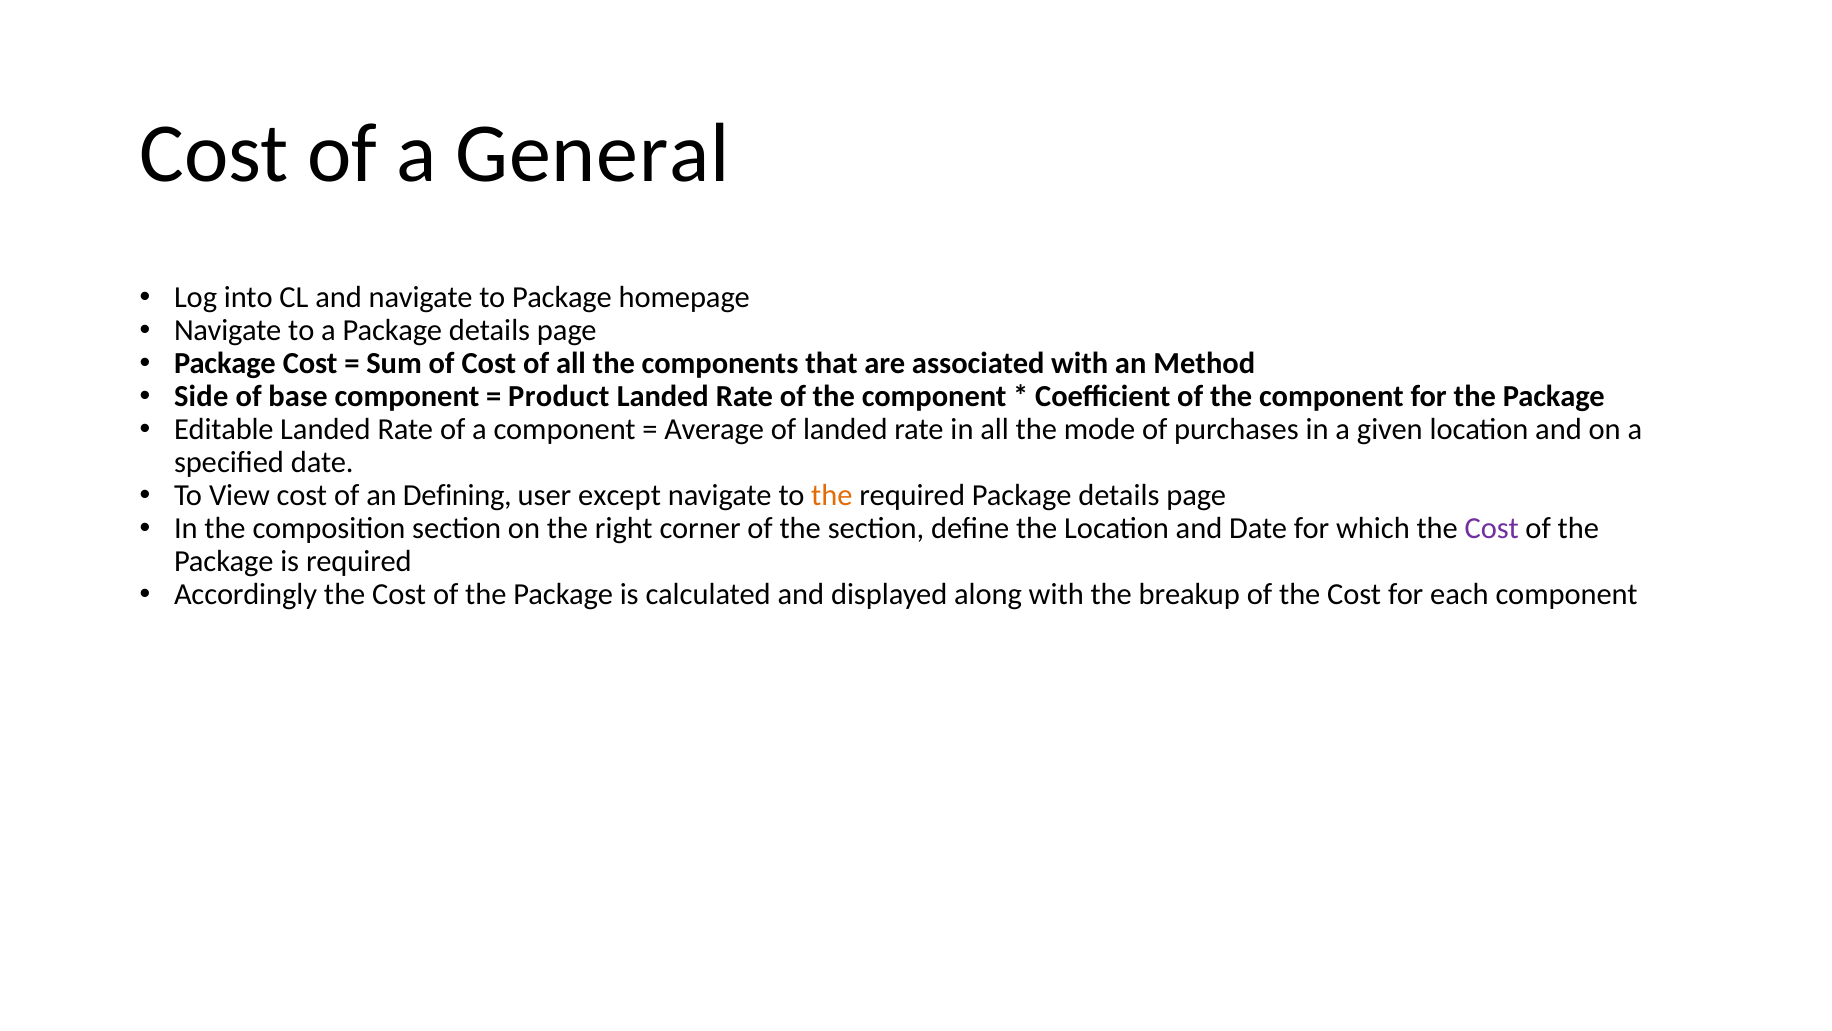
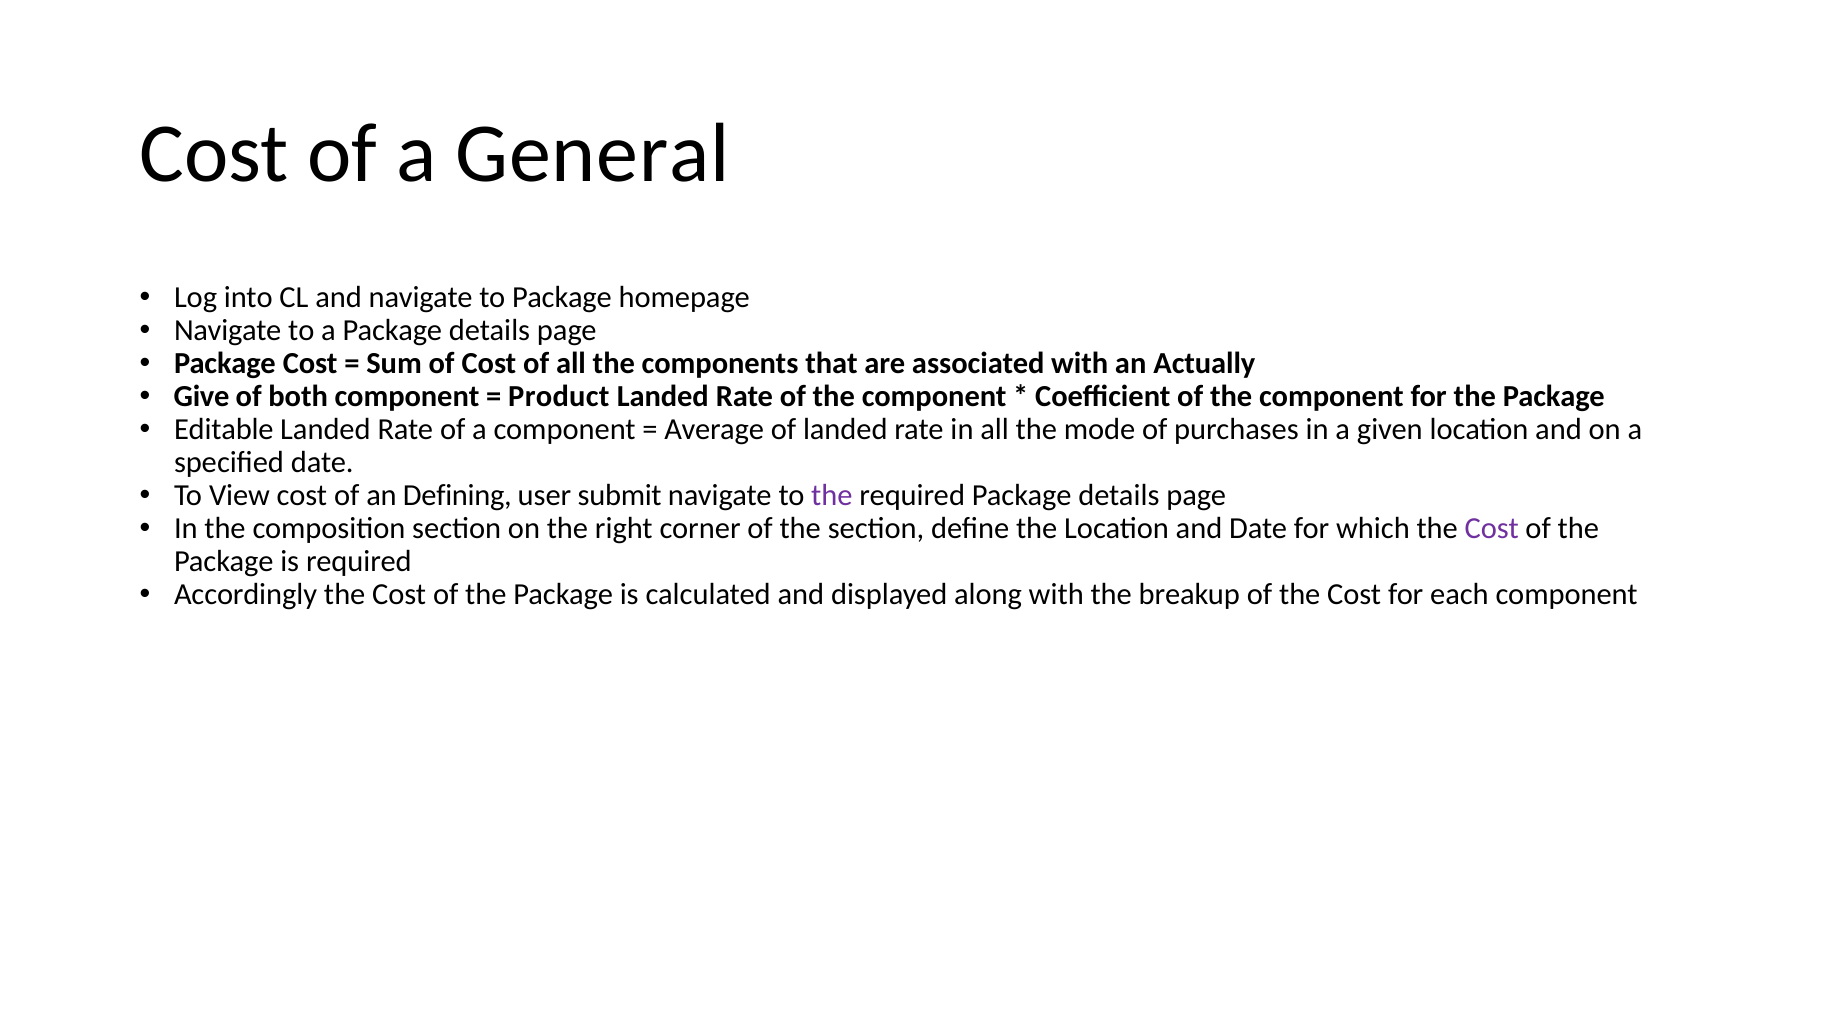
Method: Method -> Actually
Side: Side -> Give
base: base -> both
except: except -> submit
the at (832, 495) colour: orange -> purple
